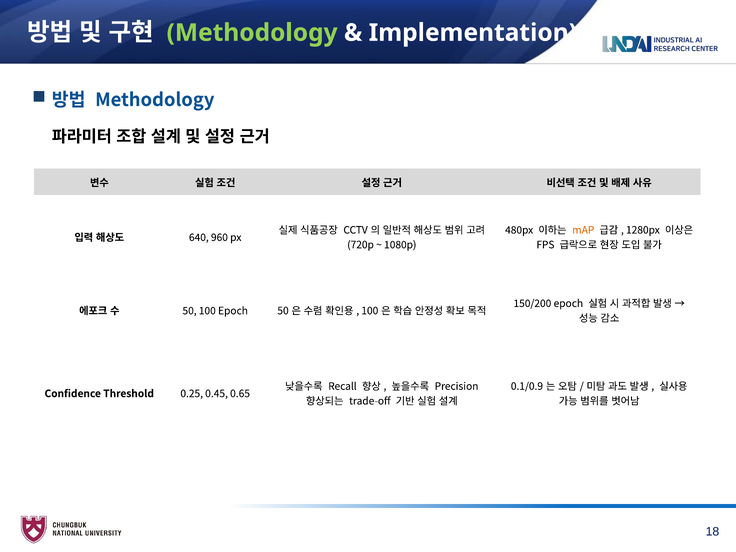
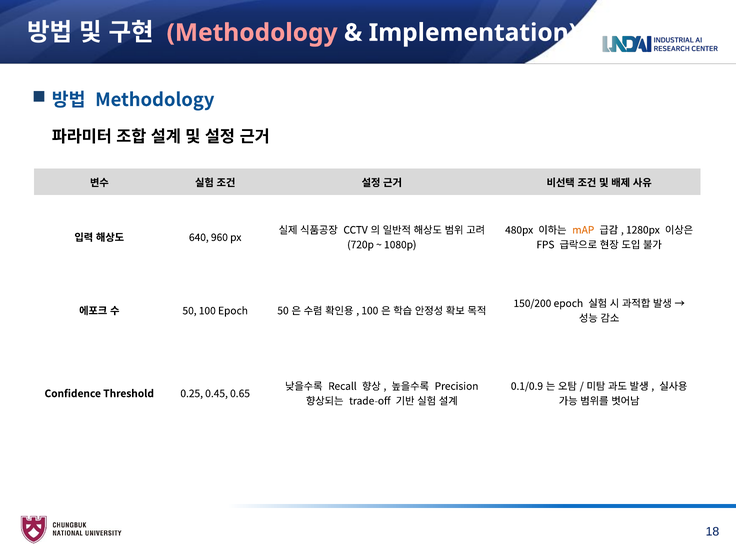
Methodology at (252, 33) colour: light green -> pink
